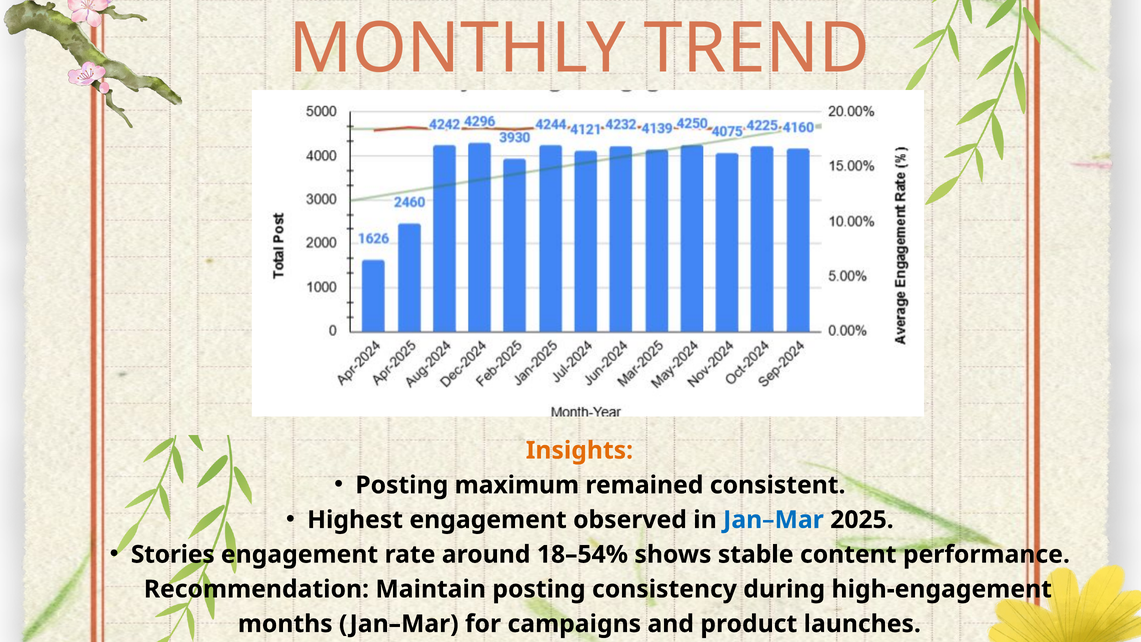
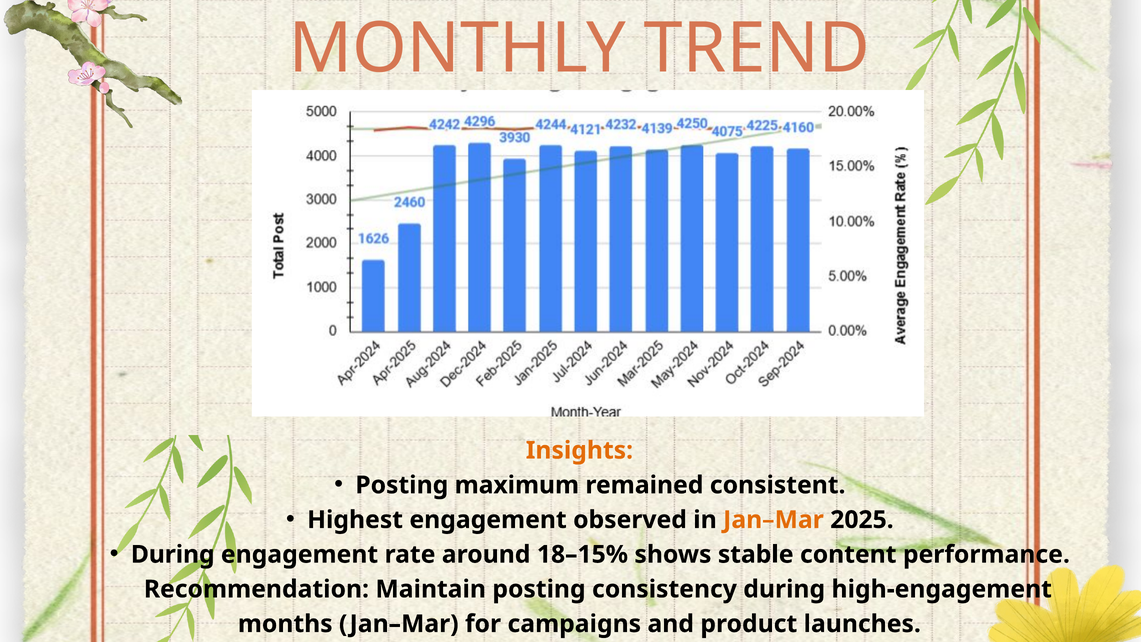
Jan–Mar at (773, 520) colour: blue -> orange
Stories at (173, 554): Stories -> During
18–54%: 18–54% -> 18–15%
